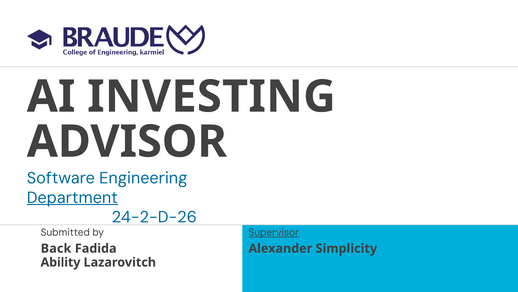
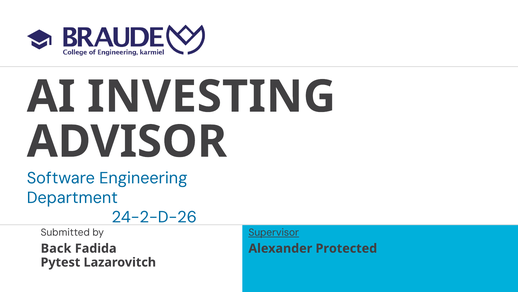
Department underline: present -> none
Simplicity: Simplicity -> Protected
Ability: Ability -> Pytest
